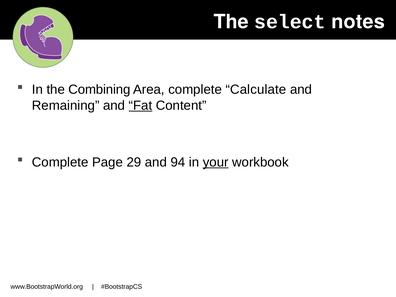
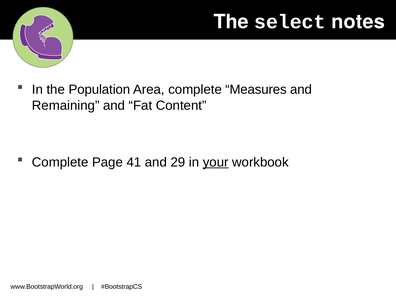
Combining: Combining -> Population
Calculate: Calculate -> Measures
Fat underline: present -> none
29: 29 -> 41
94: 94 -> 29
